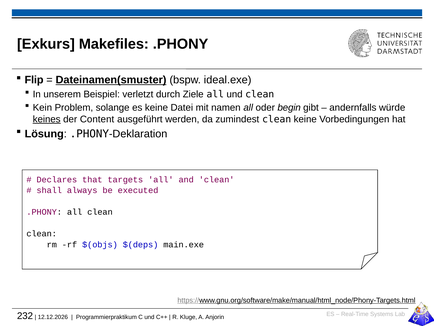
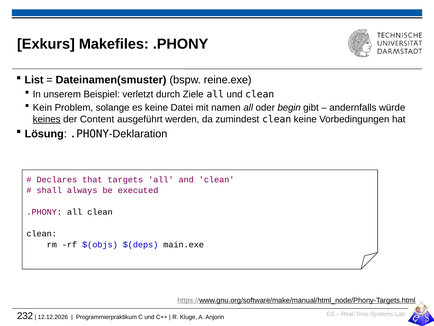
Flip: Flip -> List
Dateinamen(smuster underline: present -> none
ideal.exe: ideal.exe -> reine.exe
